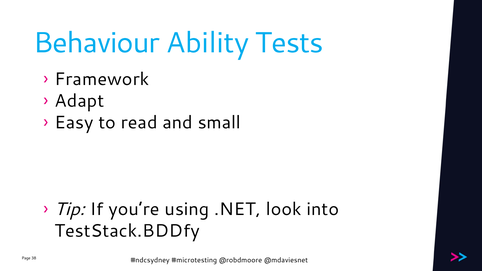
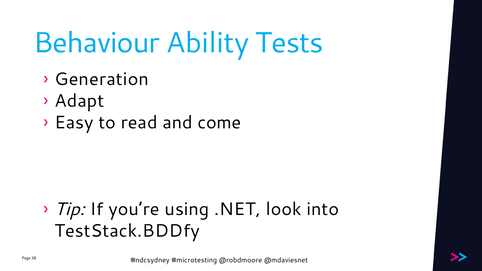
Framework: Framework -> Generation
small: small -> come
